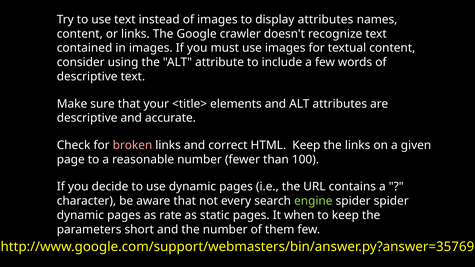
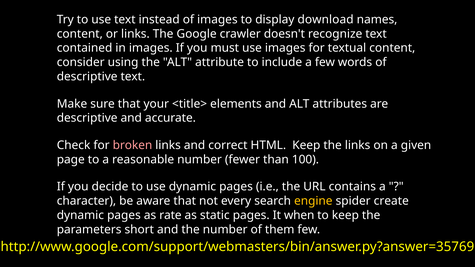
display attributes: attributes -> download
engine colour: light green -> yellow
spider spider: spider -> create
